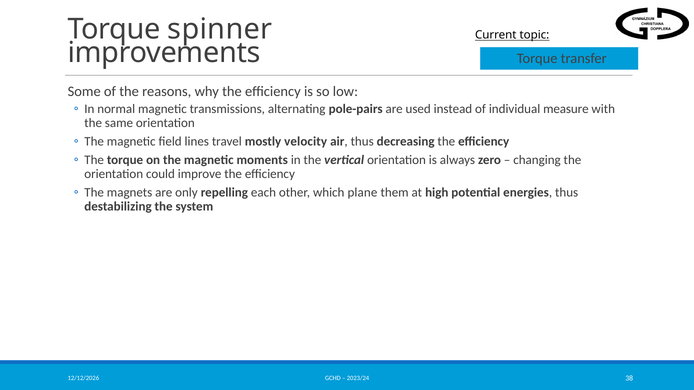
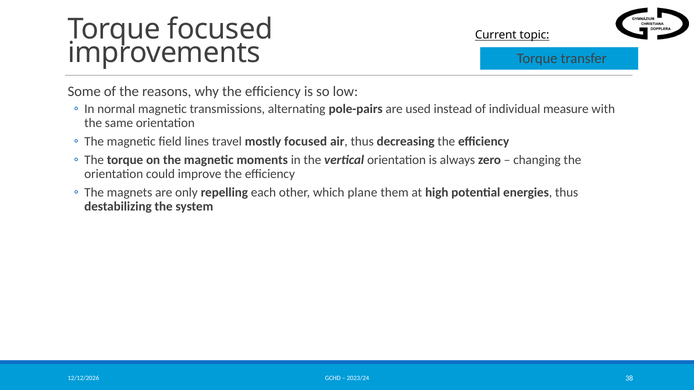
Torque spinner: spinner -> focused
mostly velocity: velocity -> focused
